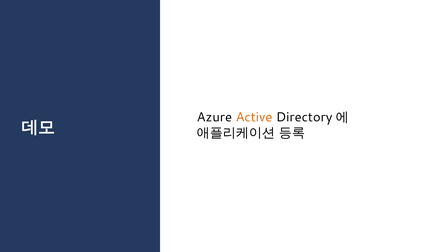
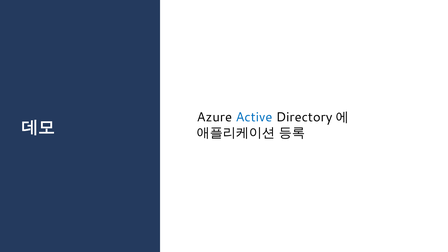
Active colour: orange -> blue
